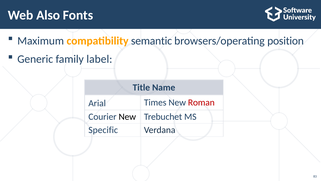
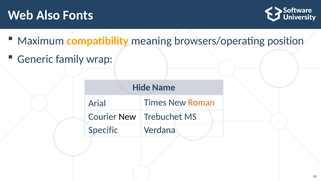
semantic: semantic -> meaning
label: label -> wrap
Title: Title -> Hide
Roman colour: red -> orange
